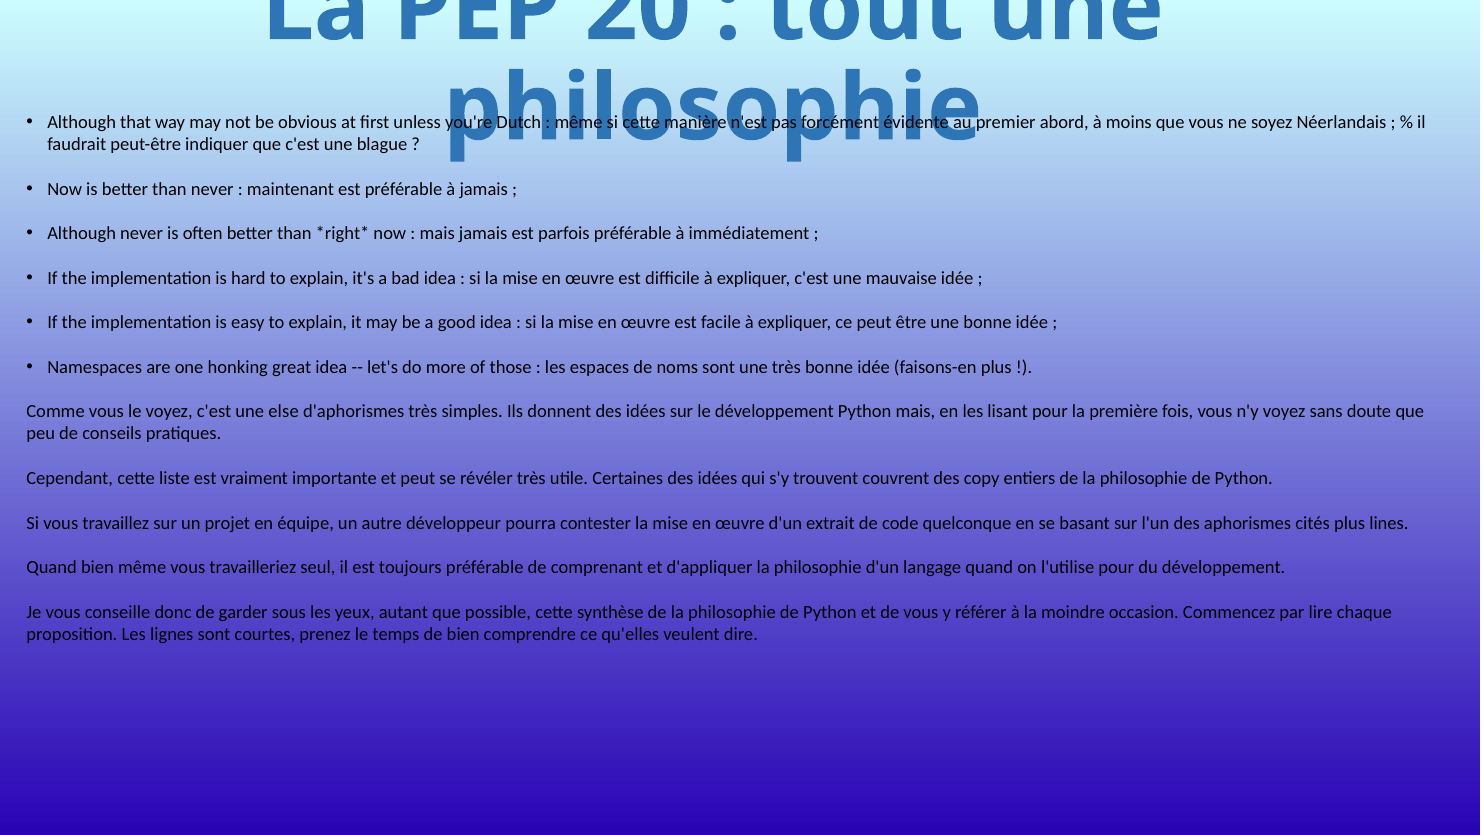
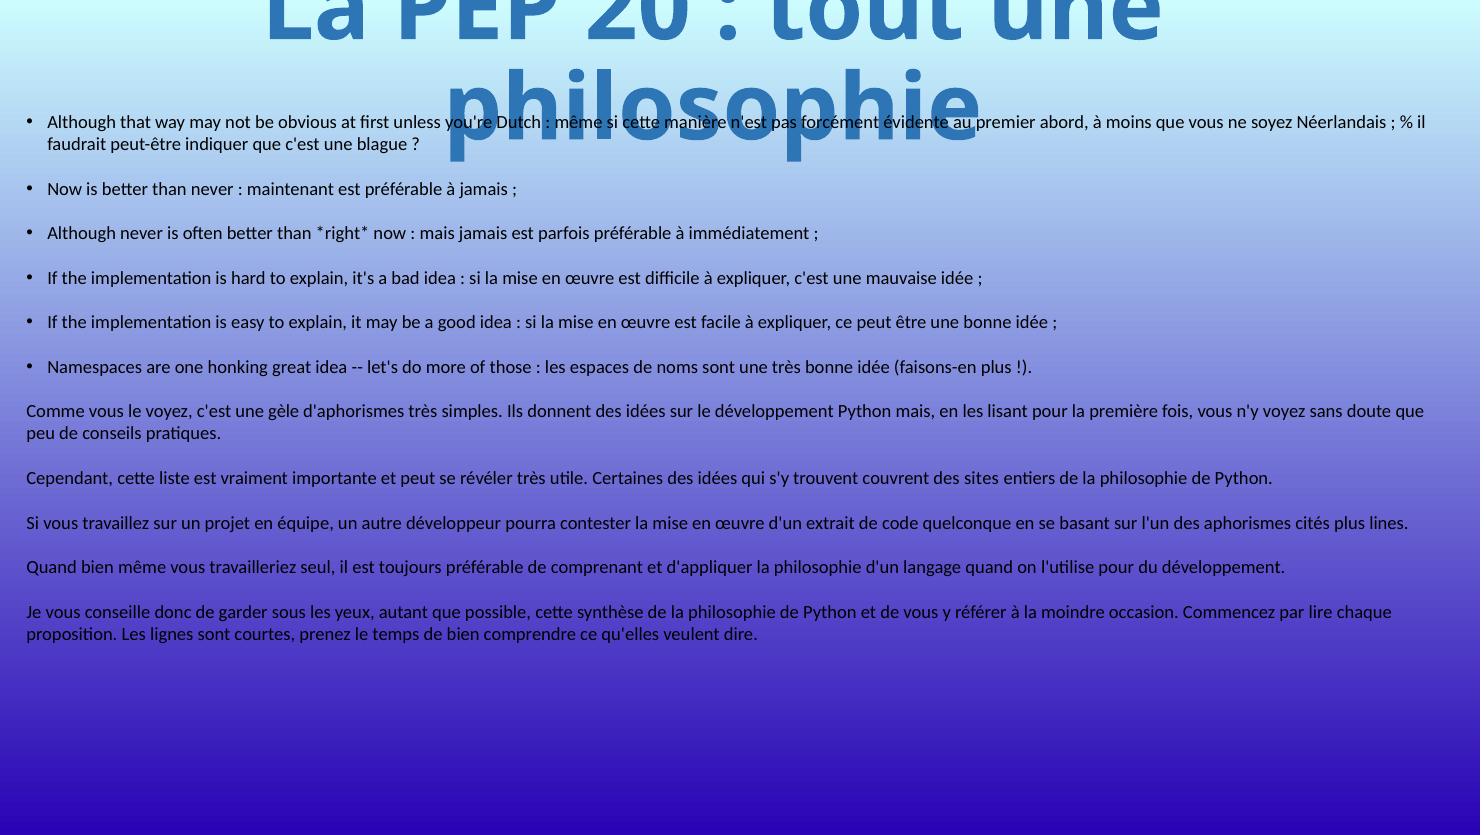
else: else -> gèle
copy: copy -> sites
